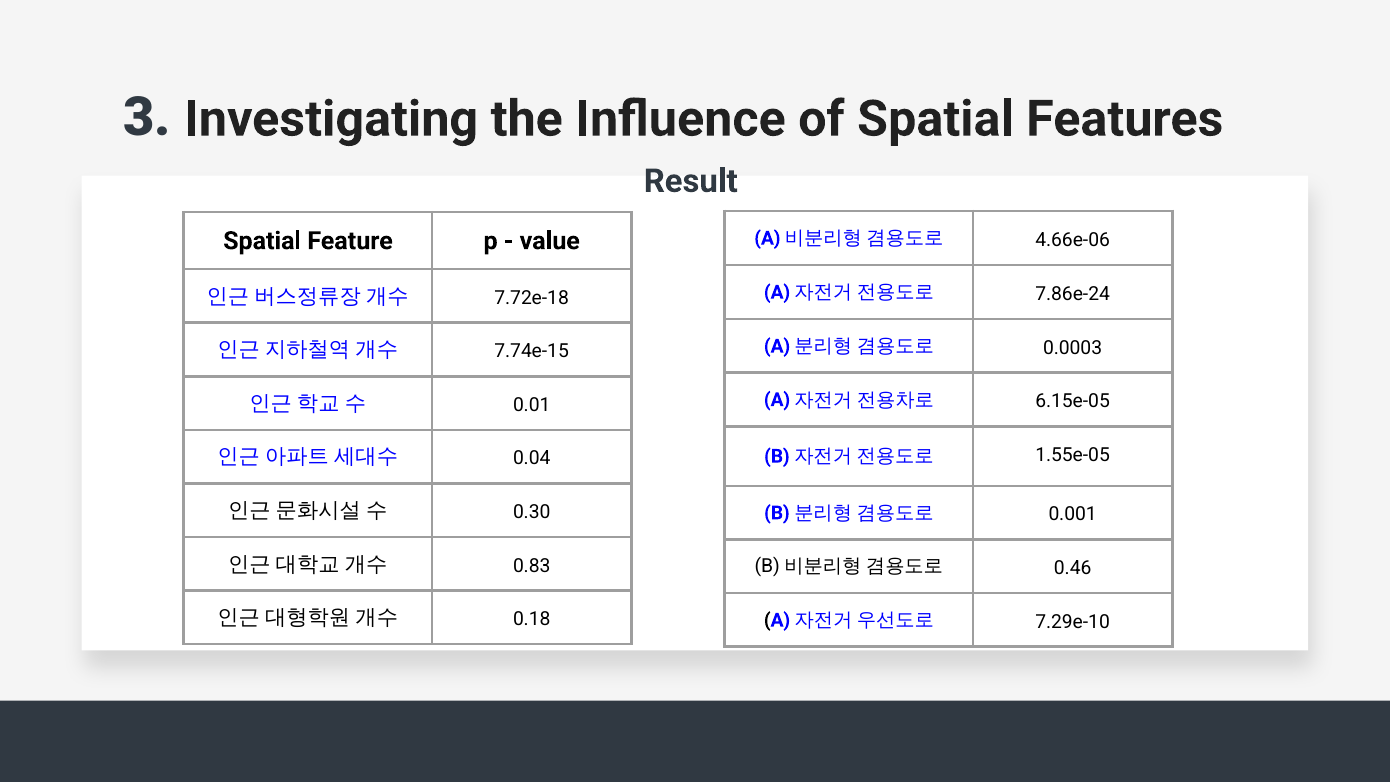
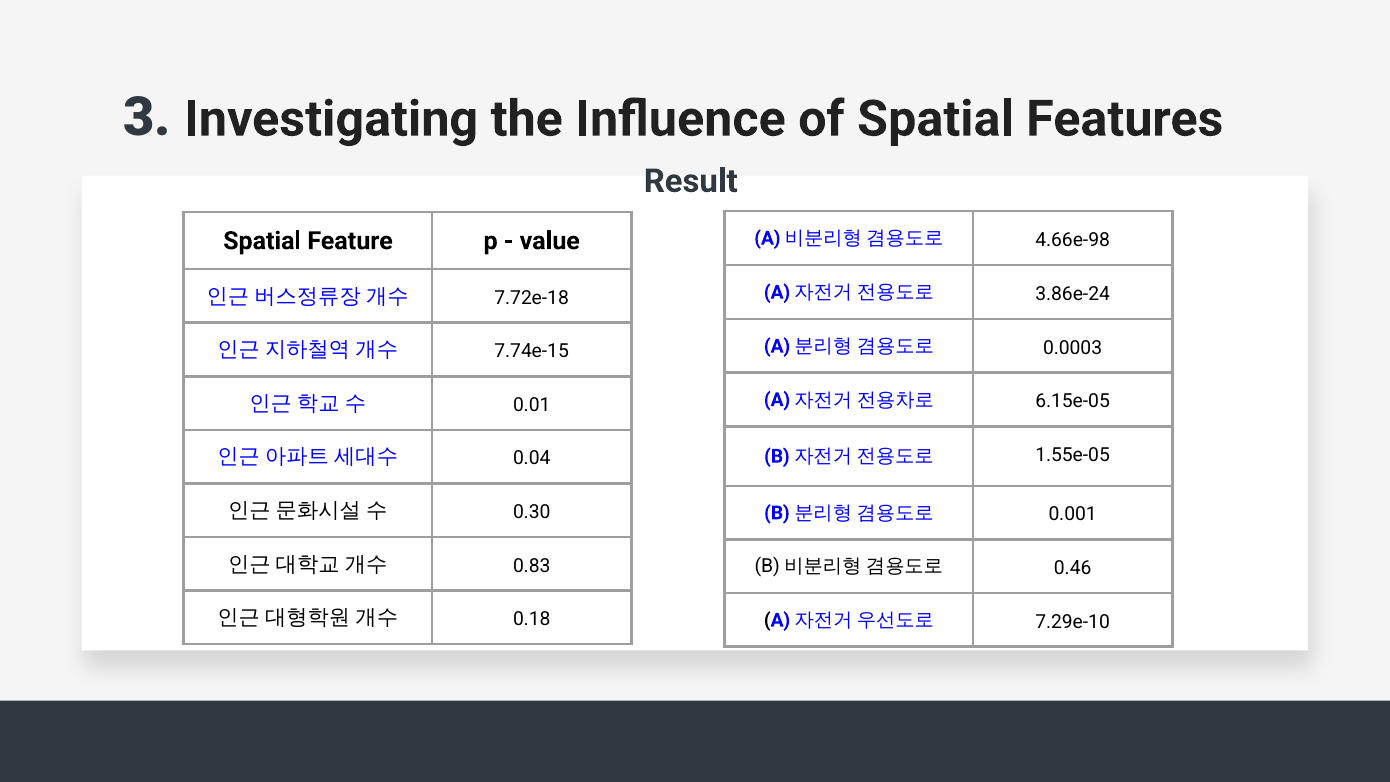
4.66e-06: 4.66e-06 -> 4.66e-98
7.86e-24: 7.86e-24 -> 3.86e-24
